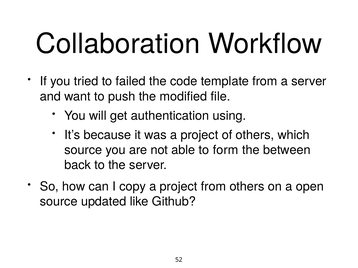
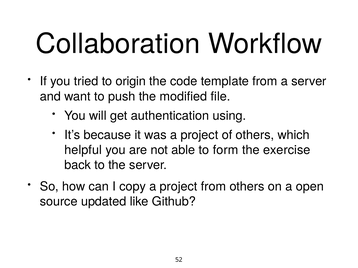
failed: failed -> origin
source at (83, 150): source -> helpful
between: between -> exercise
